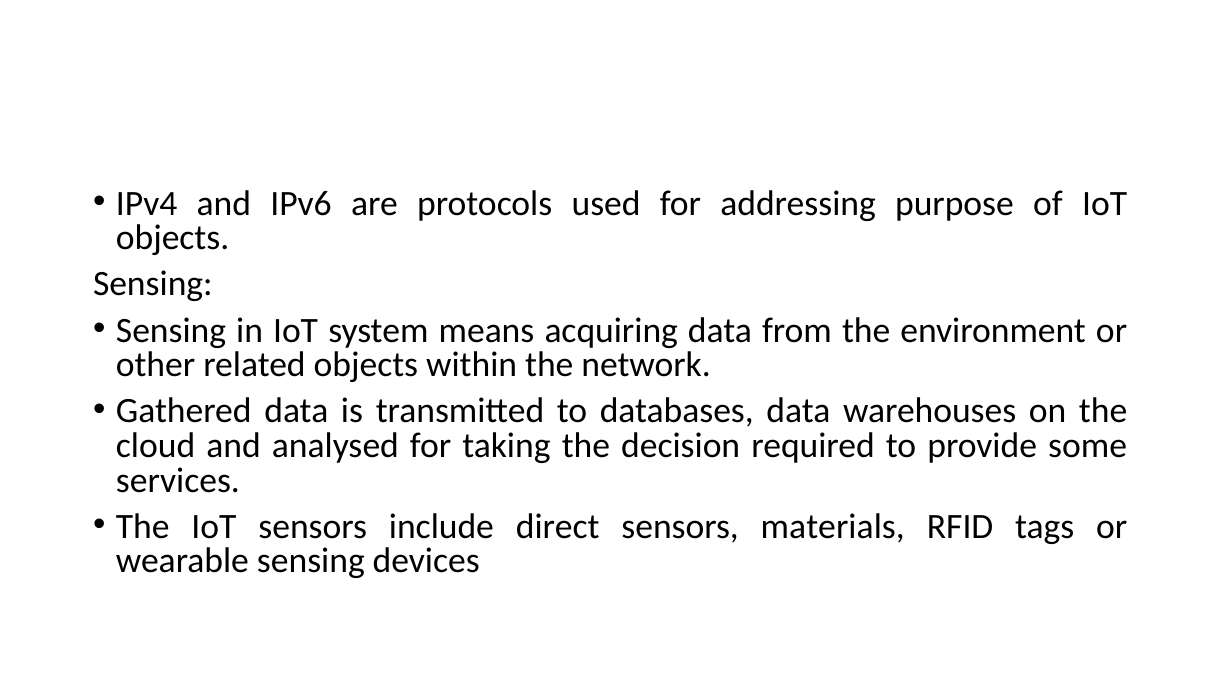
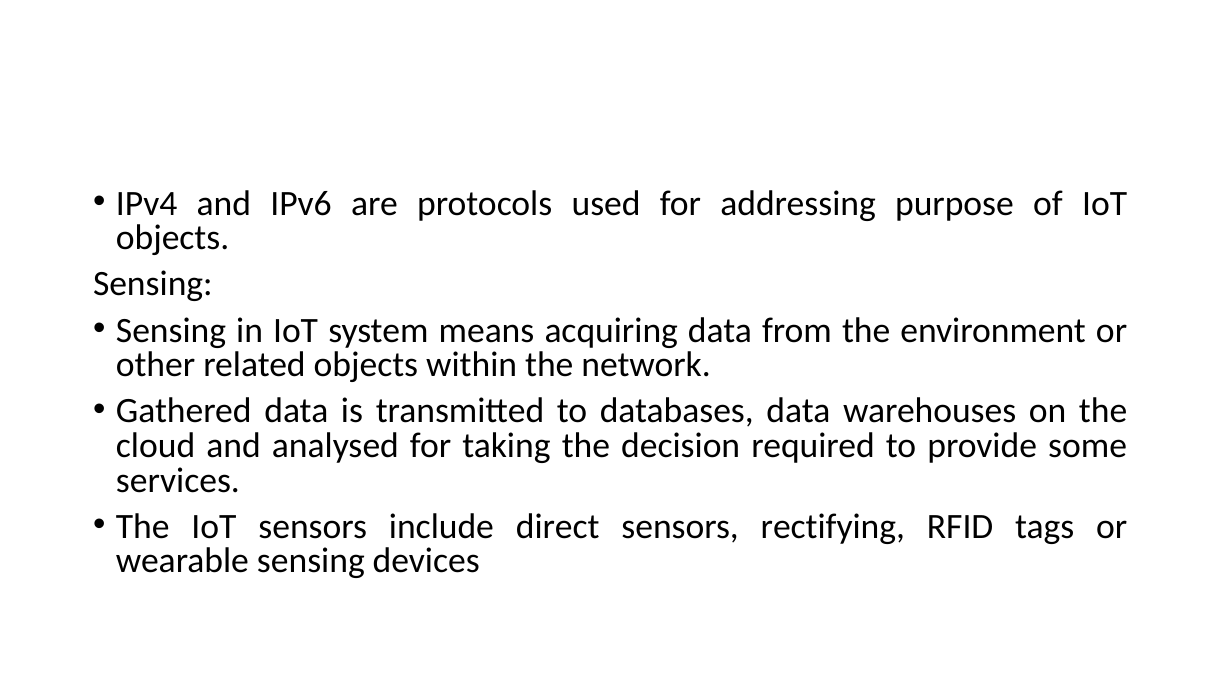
materials: materials -> rectifying
